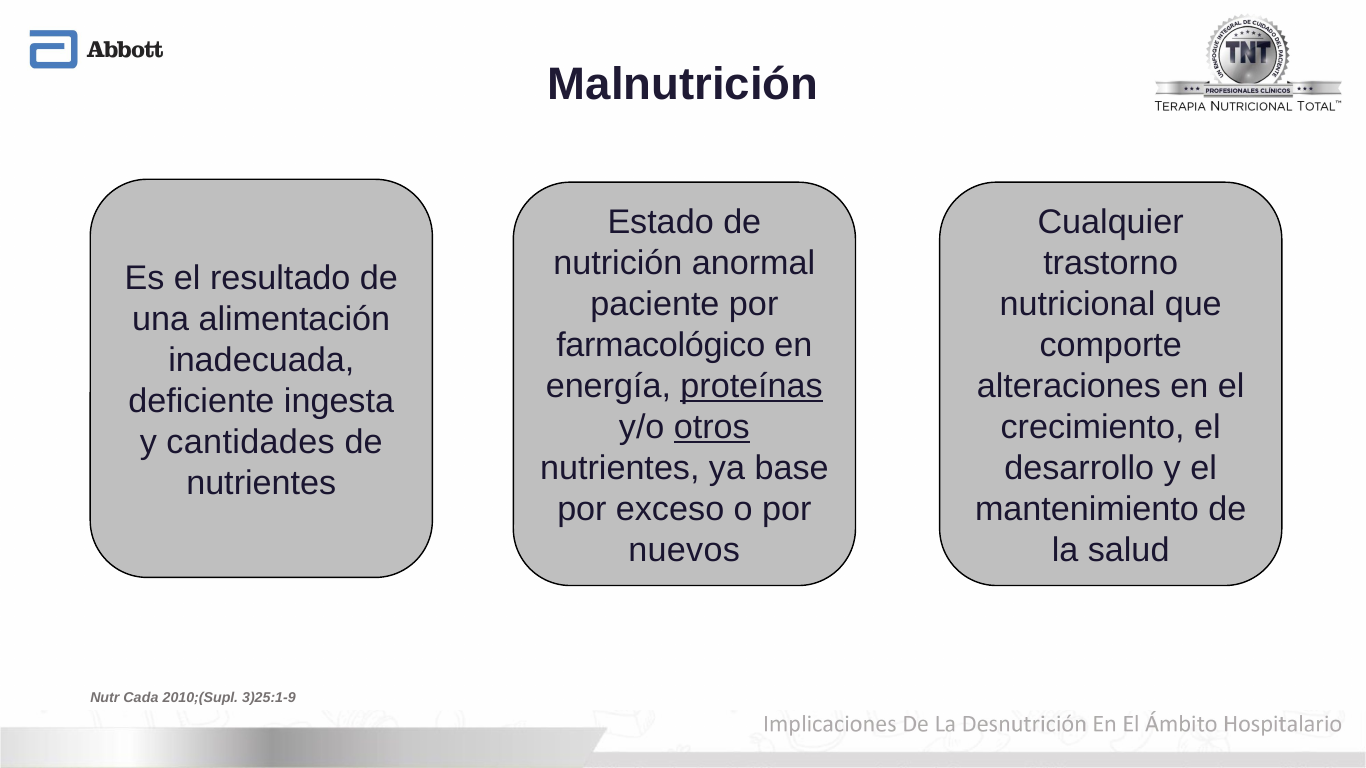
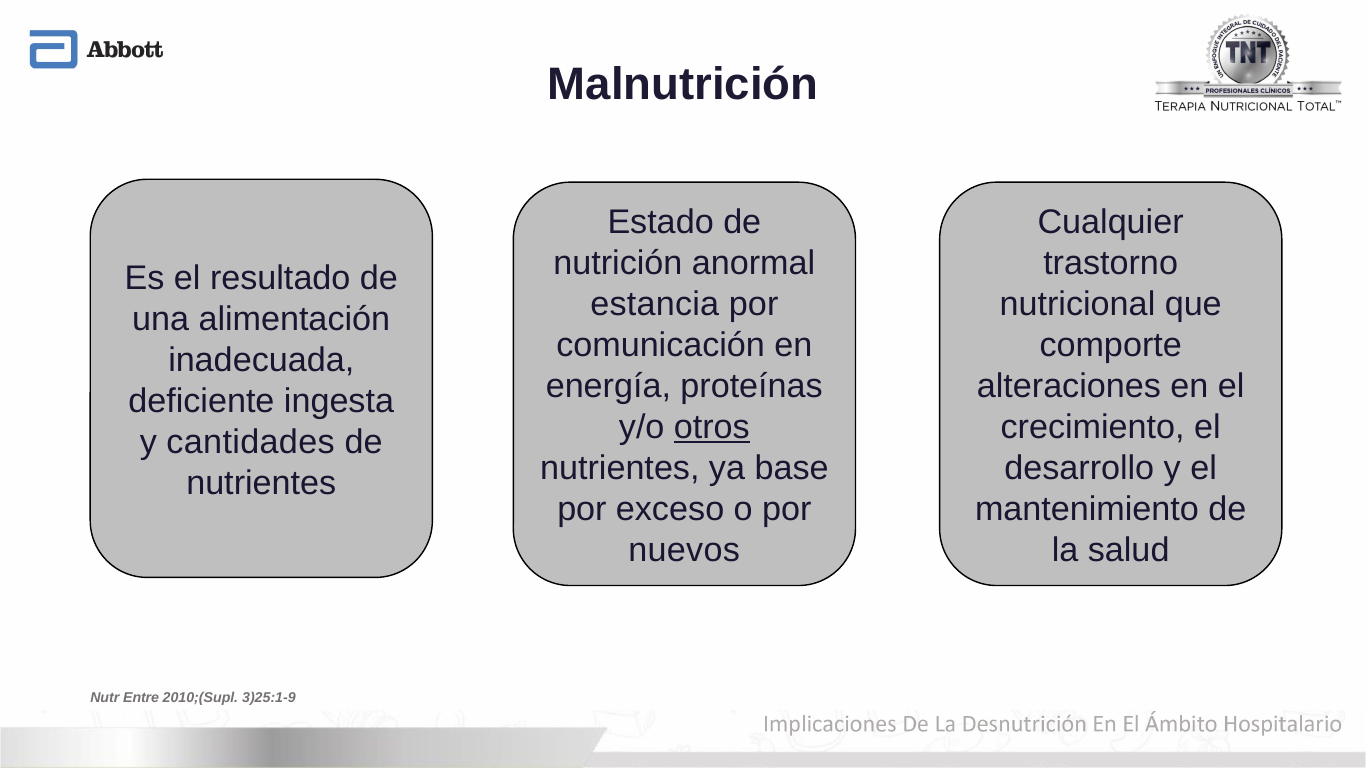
paciente: paciente -> estancia
farmacológico: farmacológico -> comunicación
proteínas underline: present -> none
Cada: Cada -> Entre
